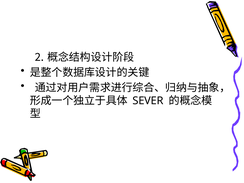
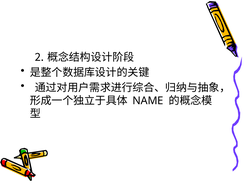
SEVER: SEVER -> NAME
